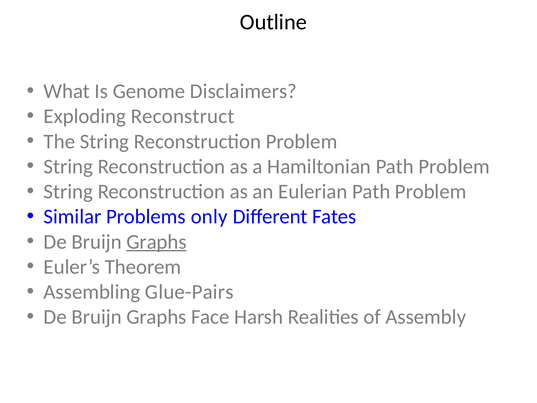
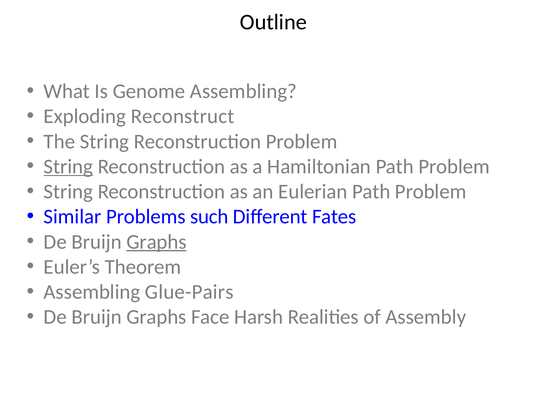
Genome Disclaimers: Disclaimers -> Assembling
String at (68, 166) underline: none -> present
only: only -> such
